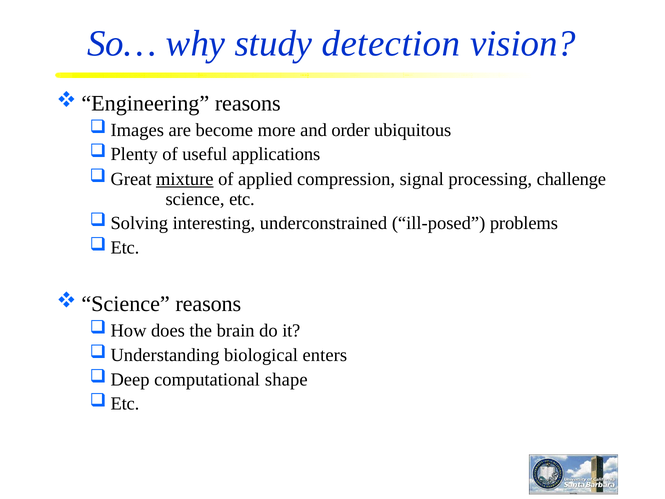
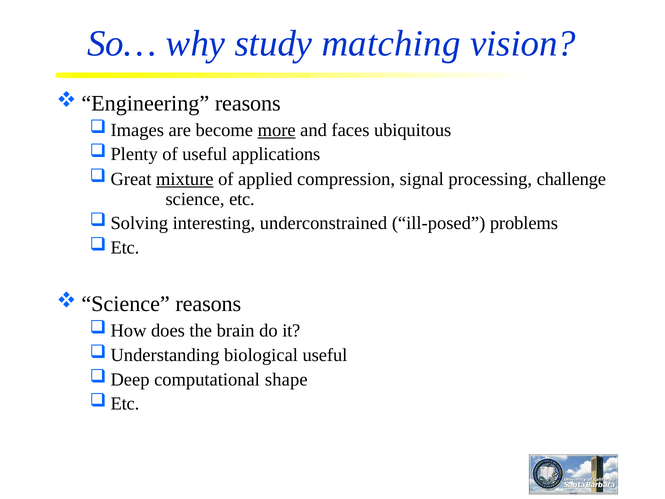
detection: detection -> matching
more underline: none -> present
order: order -> faces
biological enters: enters -> useful
